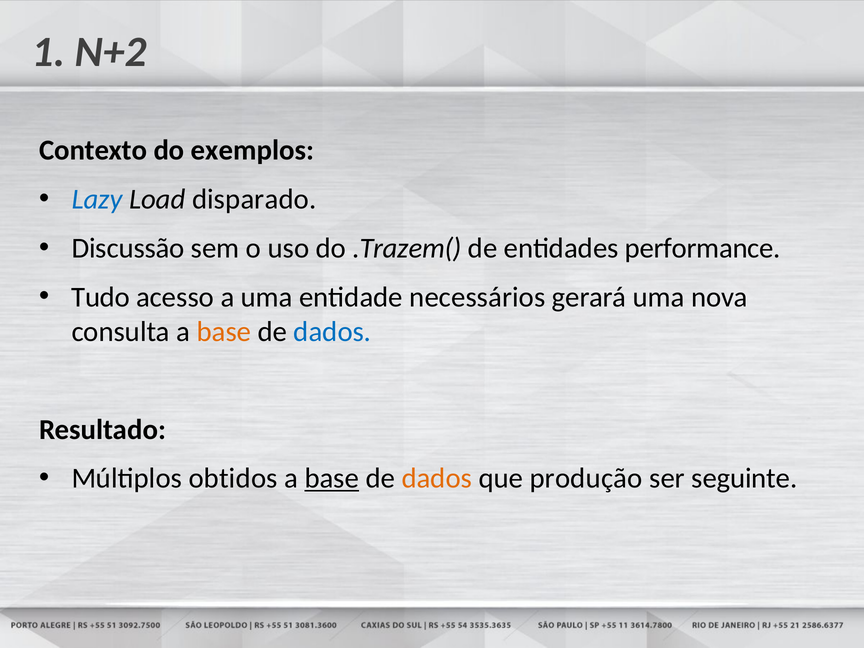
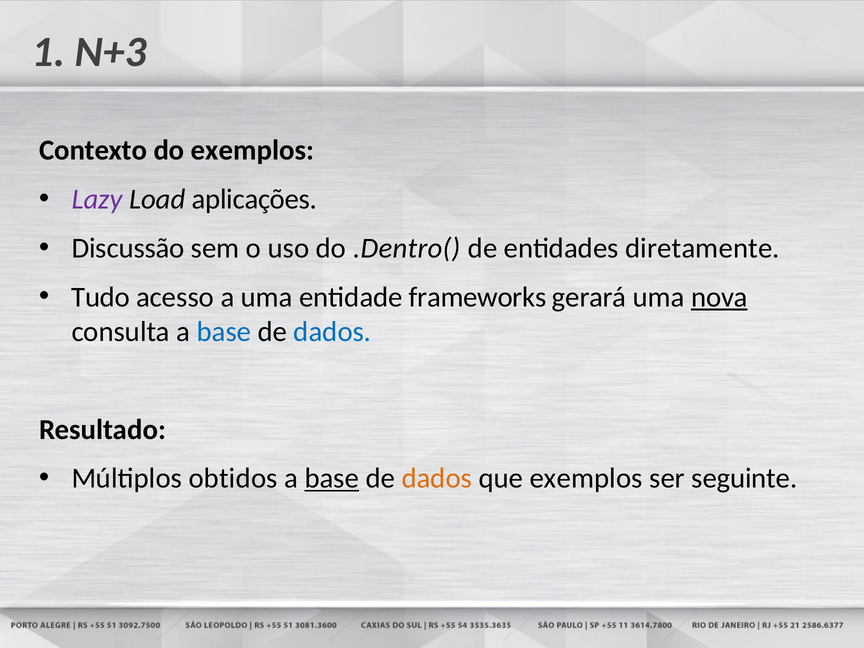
N+2: N+2 -> N+3
Lazy colour: blue -> purple
disparado: disparado -> aplicações
.Trazem(: .Trazem( -> .Dentro(
performance: performance -> diretamente
necessários: necessários -> frameworks
nova underline: none -> present
base at (224, 332) colour: orange -> blue
que produção: produção -> exemplos
